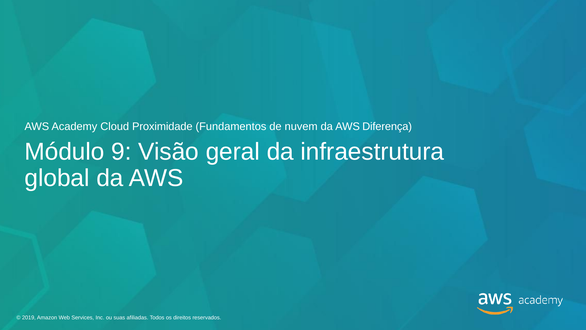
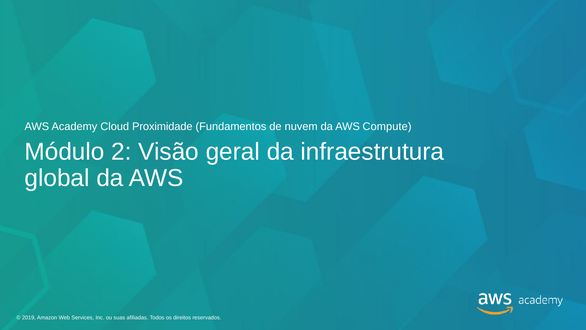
Diferença: Diferença -> Compute
9: 9 -> 2
